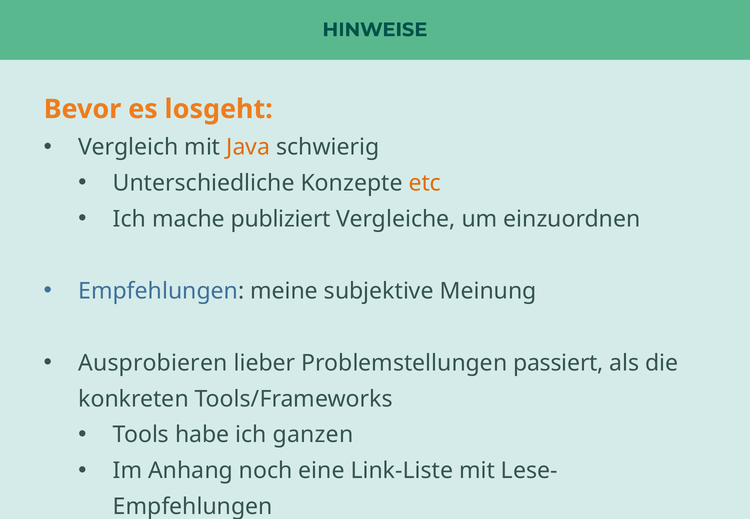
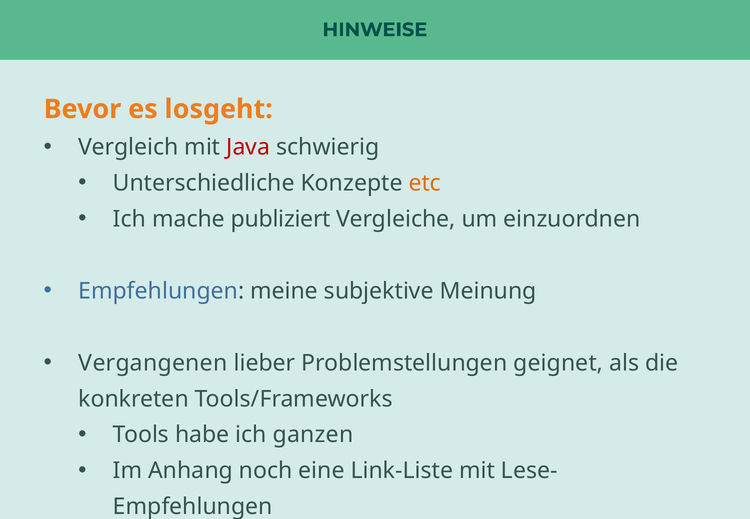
Java colour: orange -> red
Ausprobieren: Ausprobieren -> Vergangenen
passiert: passiert -> geignet
